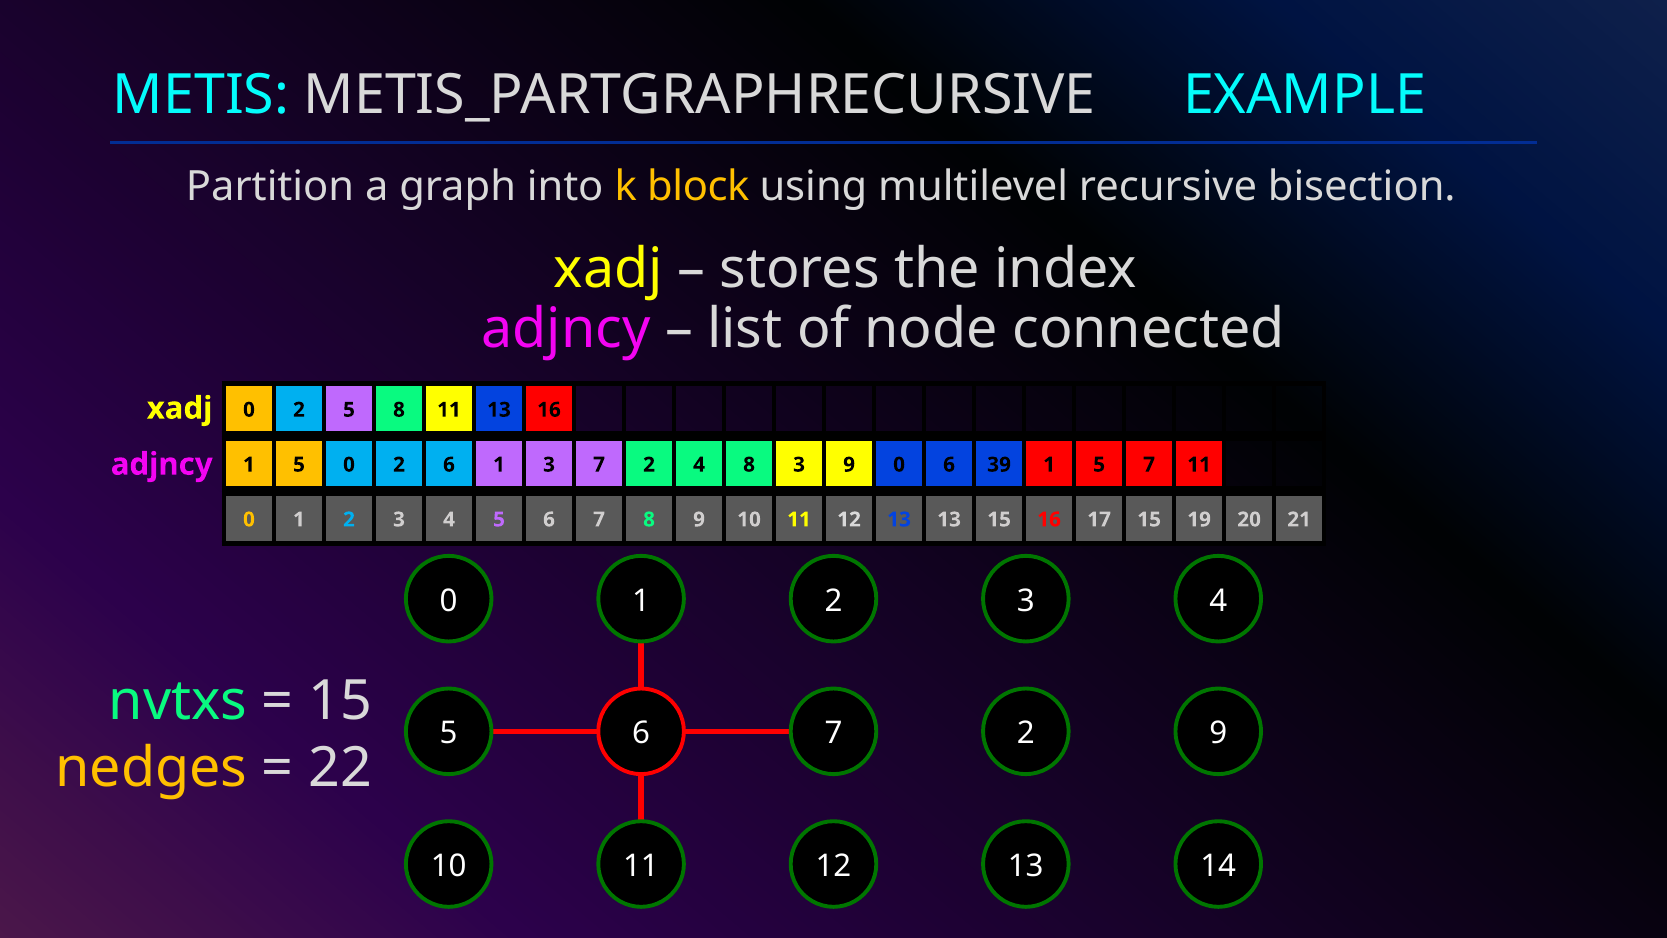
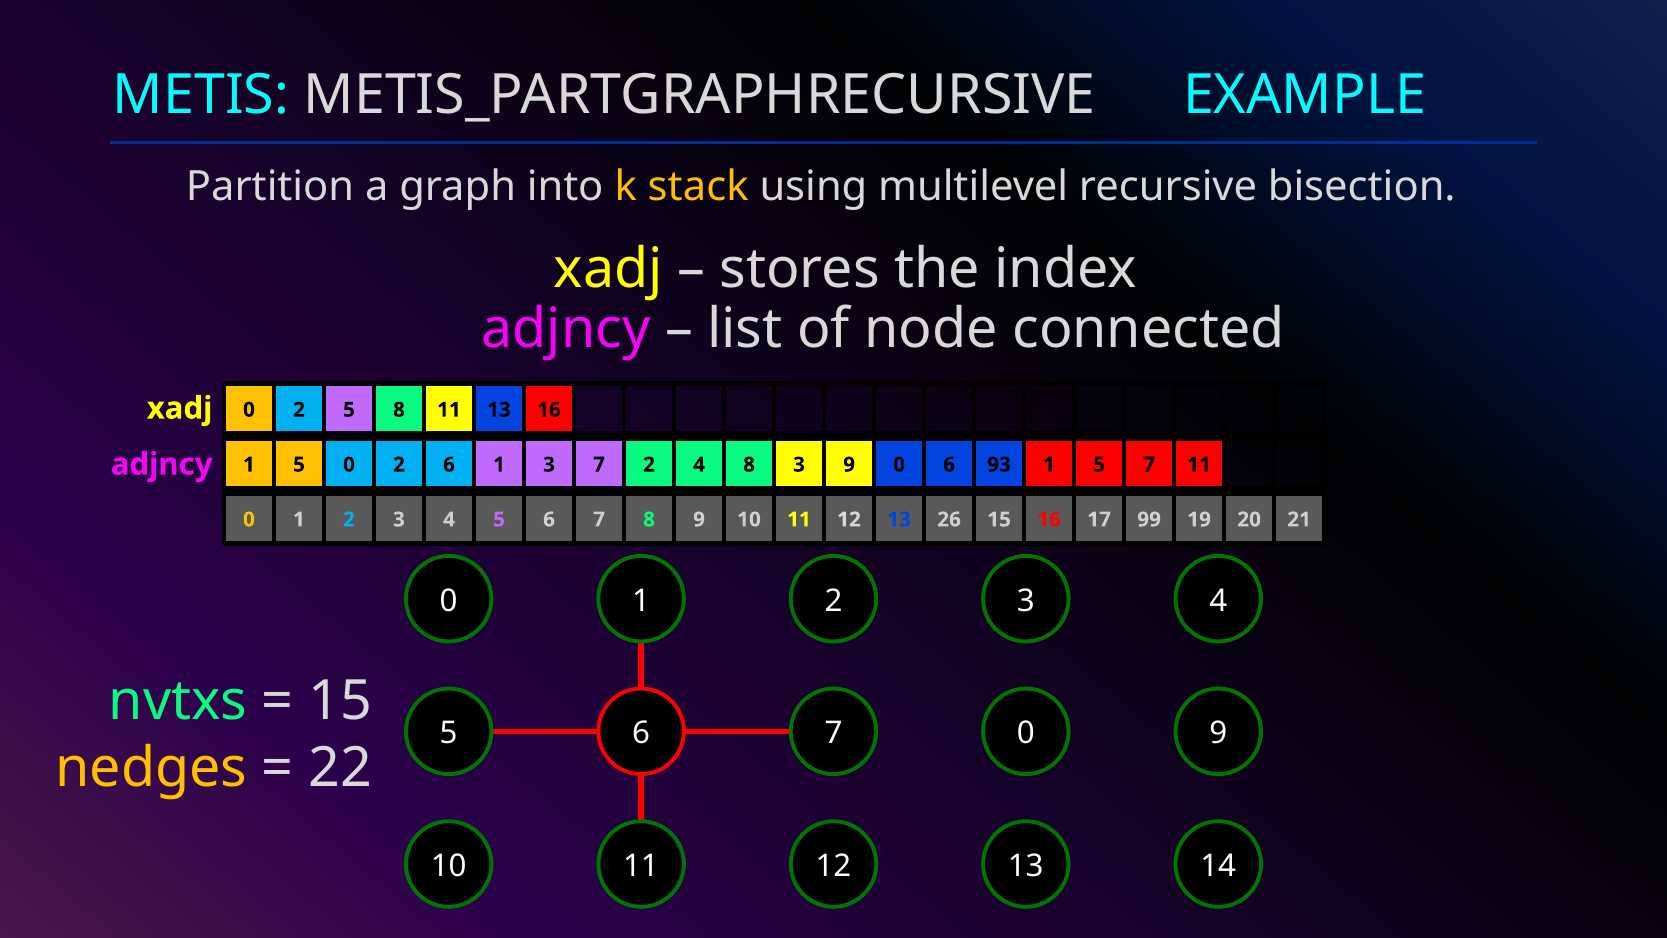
block: block -> stack
39: 39 -> 93
13 13: 13 -> 26
17 15: 15 -> 99
6 7 2: 2 -> 0
